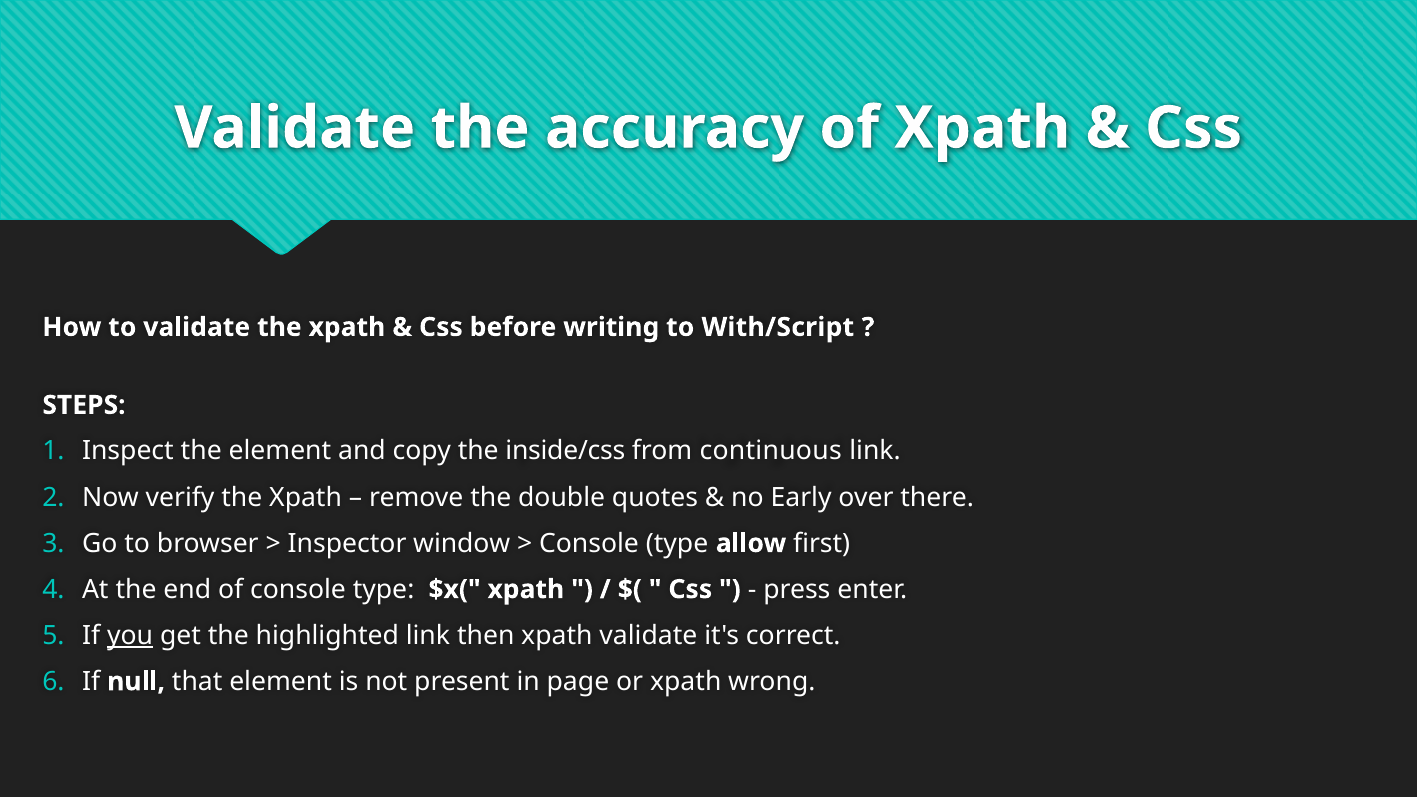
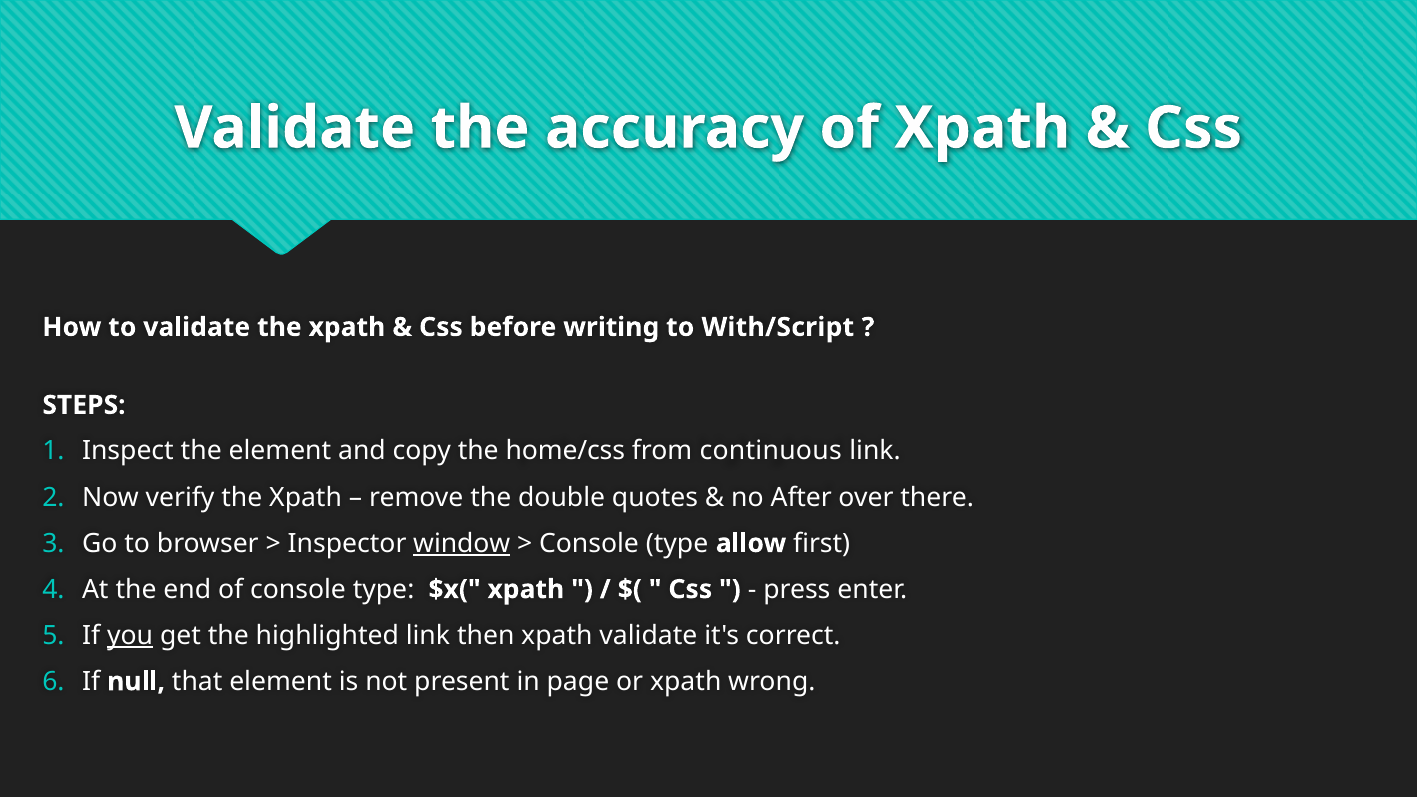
inside/css: inside/css -> home/css
Early: Early -> After
window underline: none -> present
